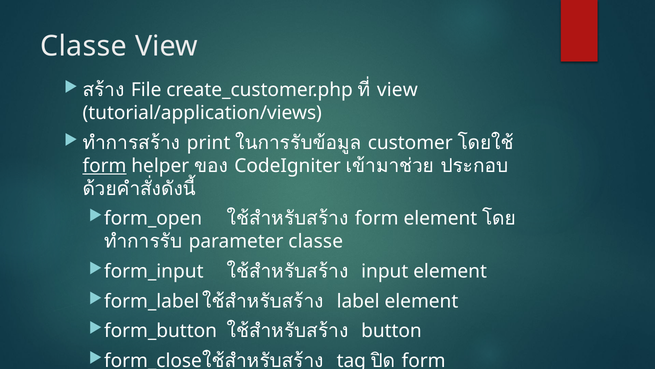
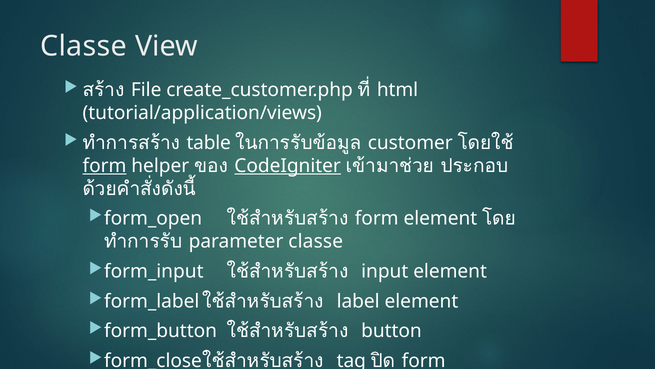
view at (397, 90): view -> html
print: print -> table
CodeIgniter underline: none -> present
